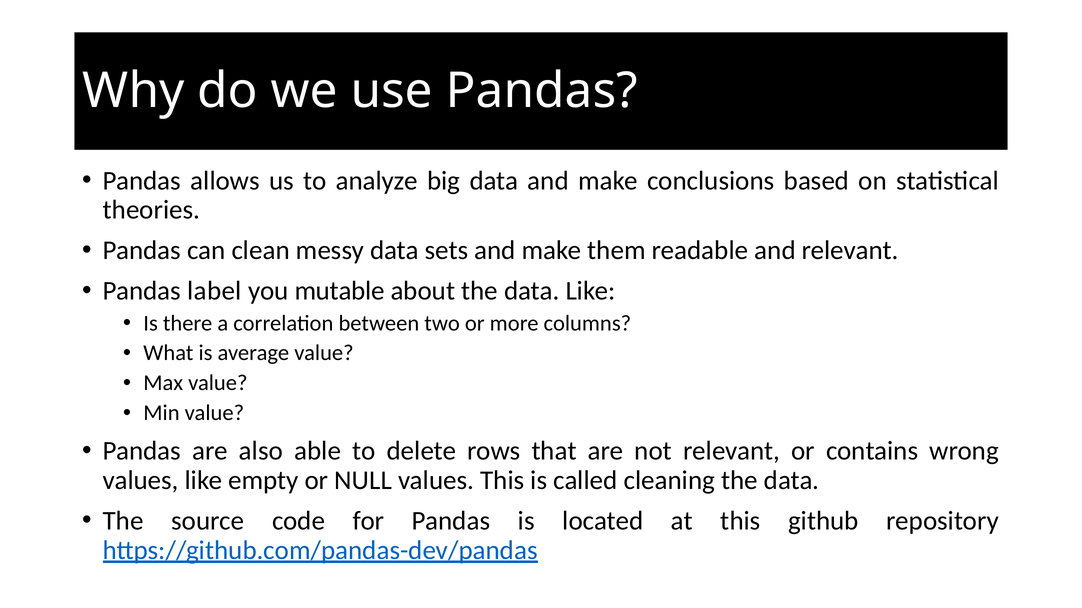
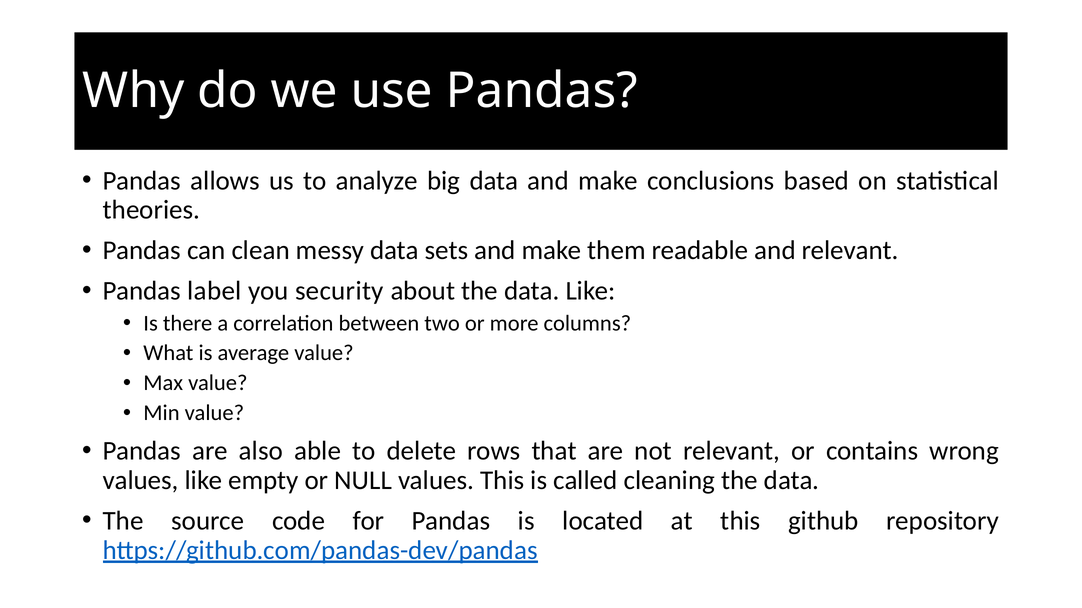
mutable: mutable -> security
